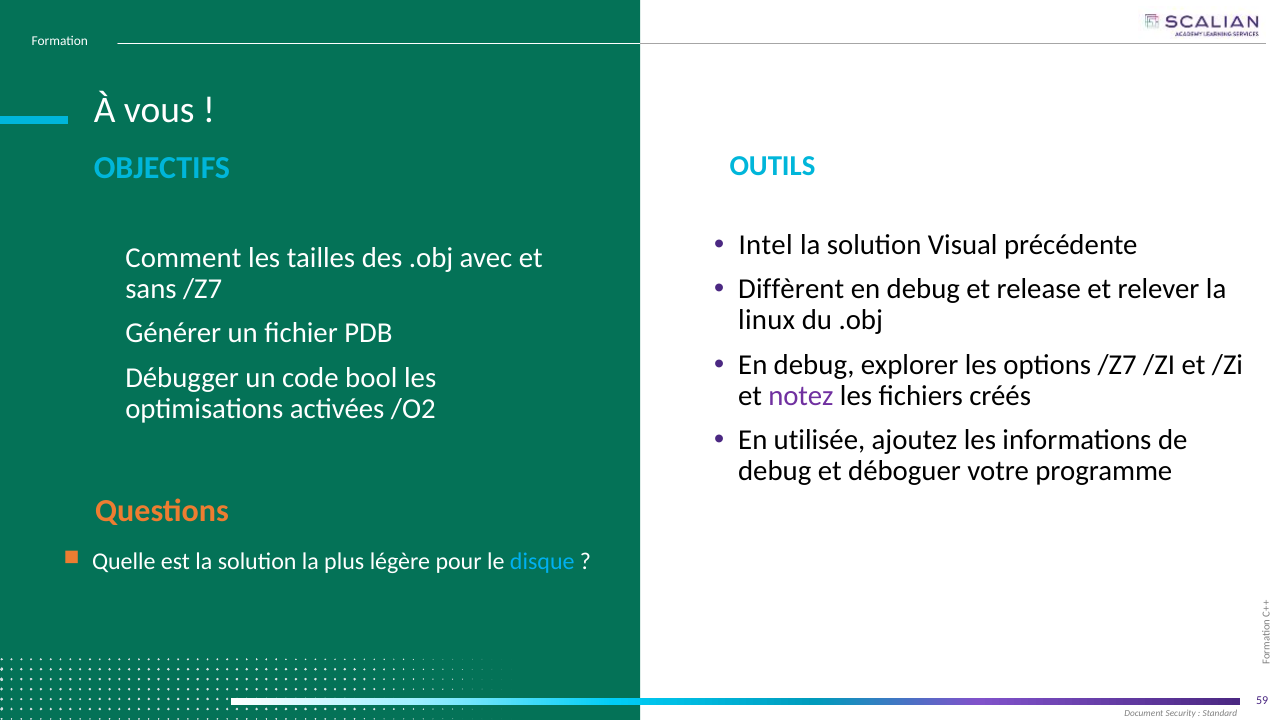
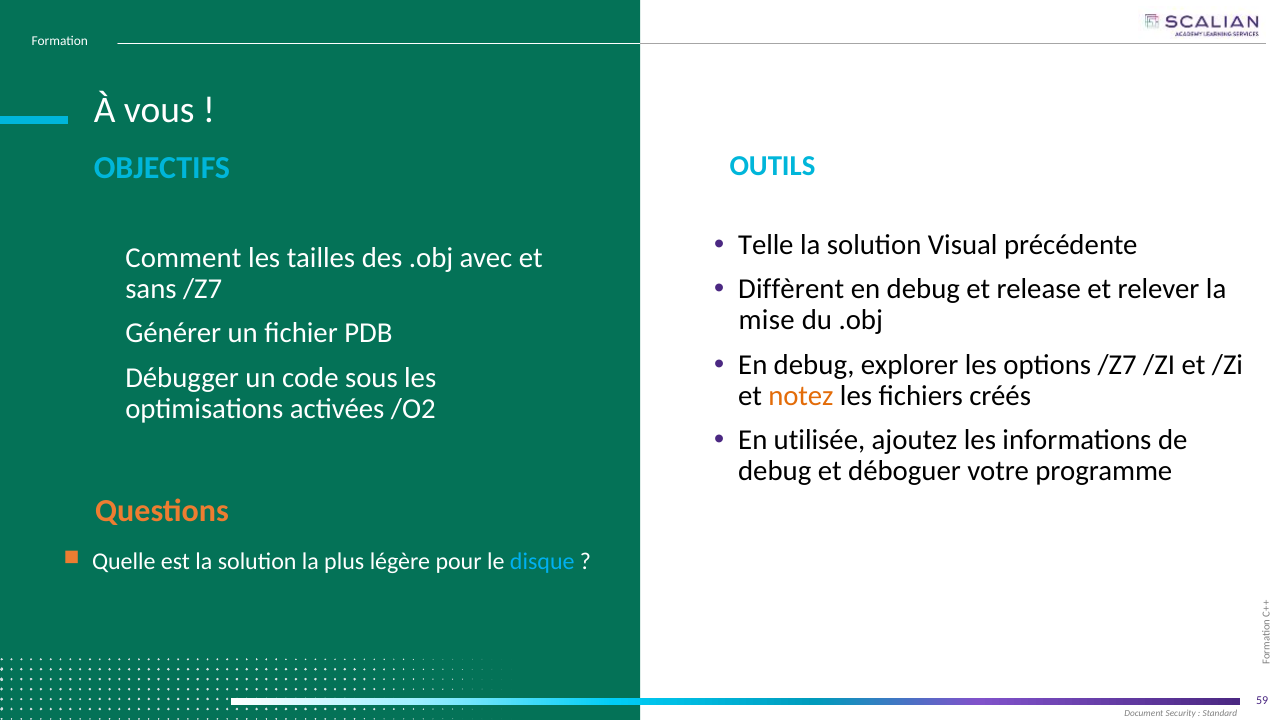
Intel: Intel -> Telle
linux: linux -> mise
bool: bool -> sous
notez colour: purple -> orange
